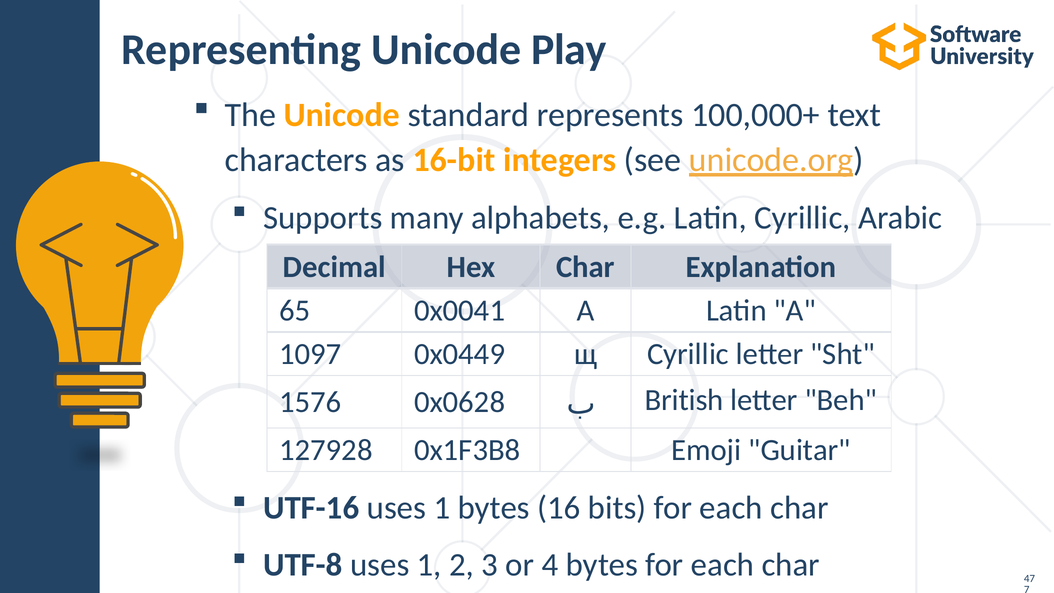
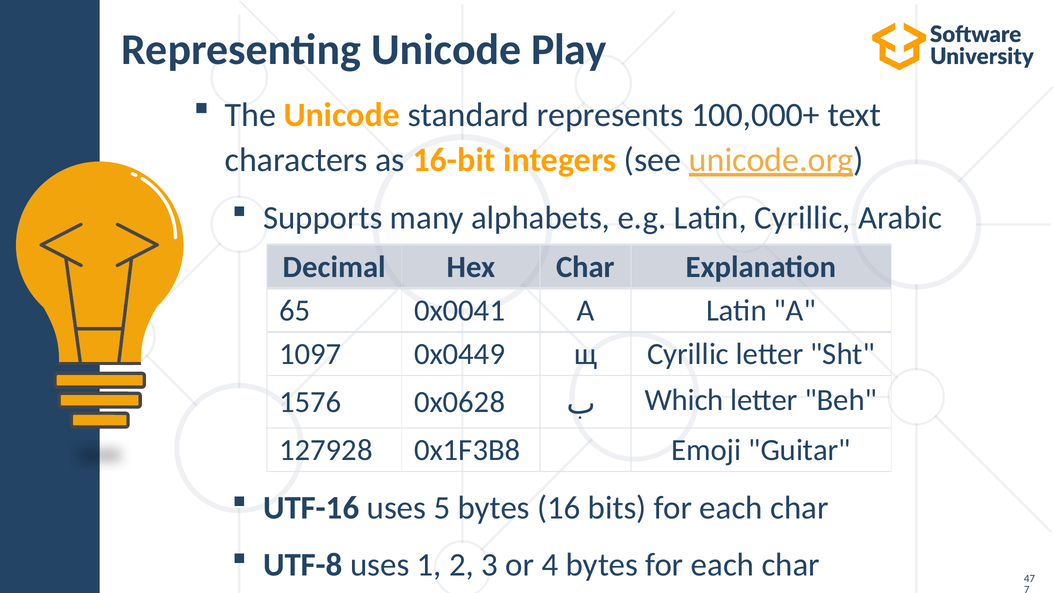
British: British -> Which
UTF-16 uses 1: 1 -> 5
